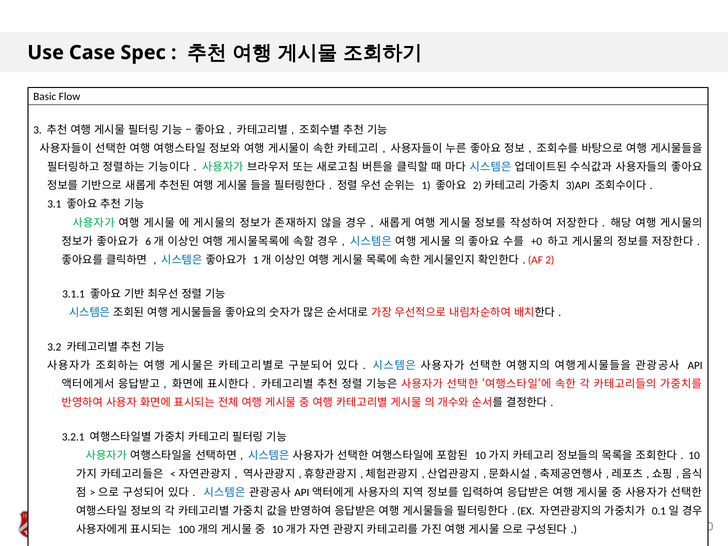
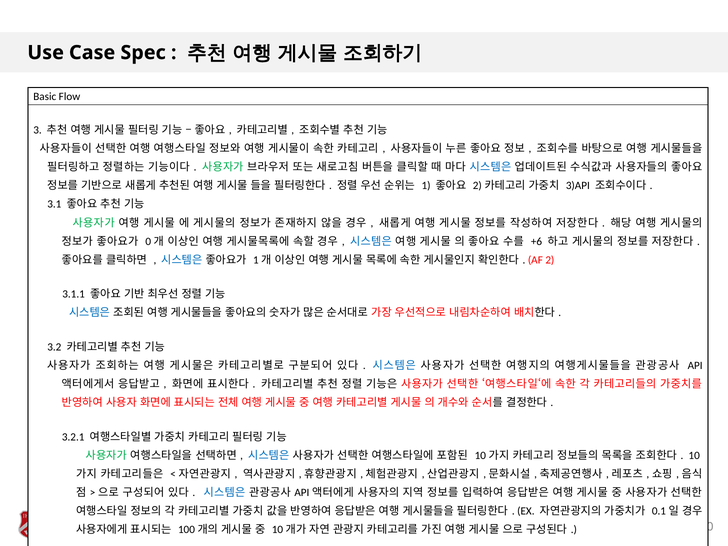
6: 6 -> 0
+0: +0 -> +6
